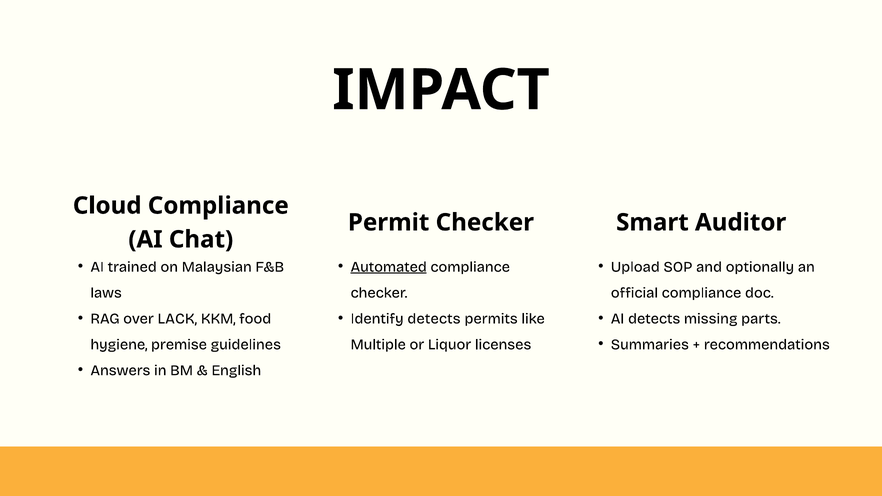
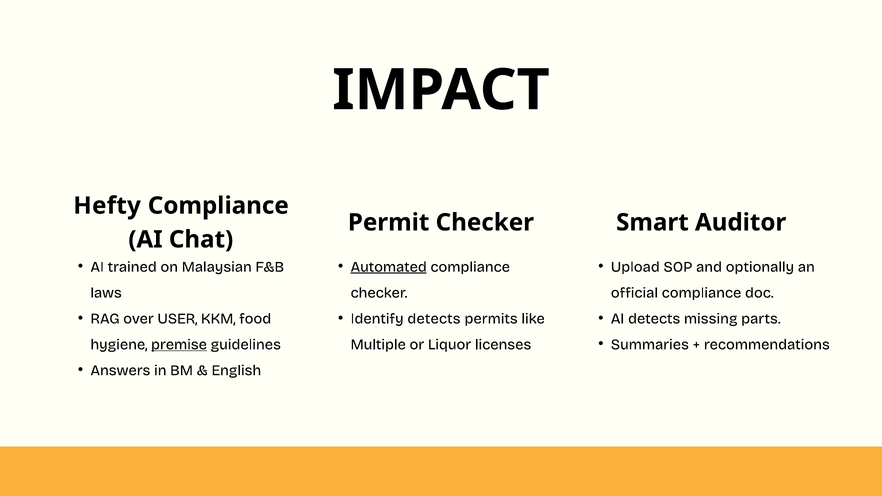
Cloud: Cloud -> Hefty
LACK: LACK -> USER
premise underline: none -> present
